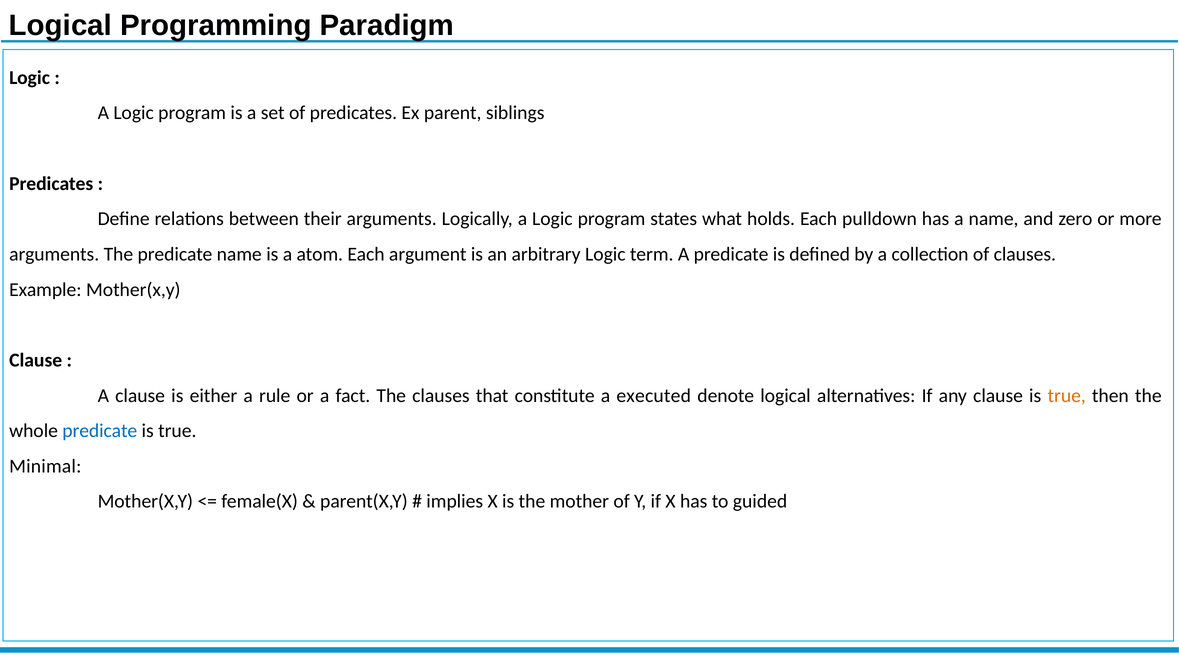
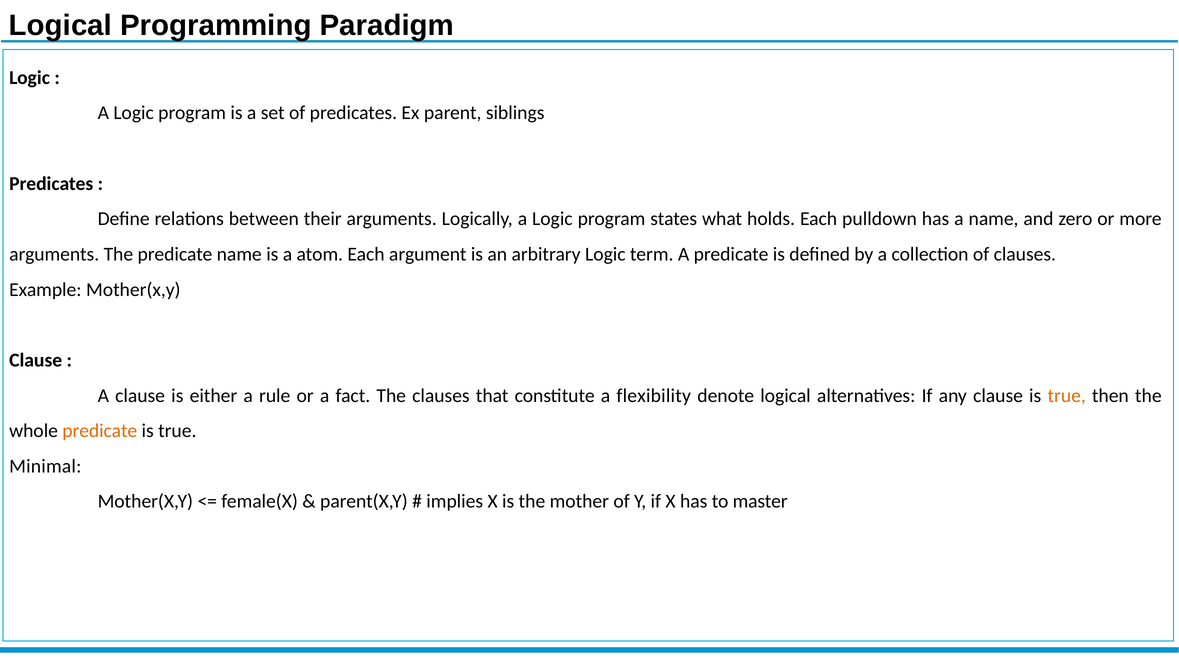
executed: executed -> flexibility
predicate at (100, 431) colour: blue -> orange
guided: guided -> master
